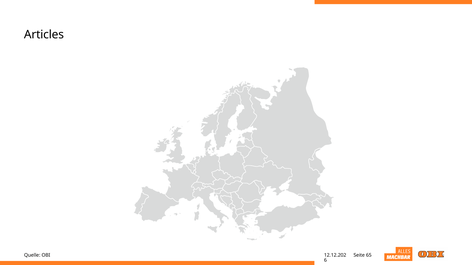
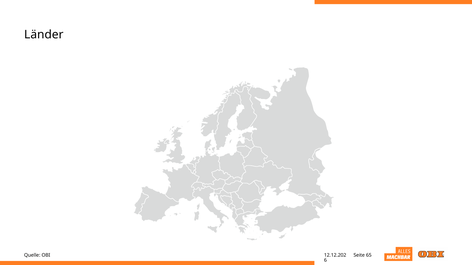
Articles: Articles -> Länder
